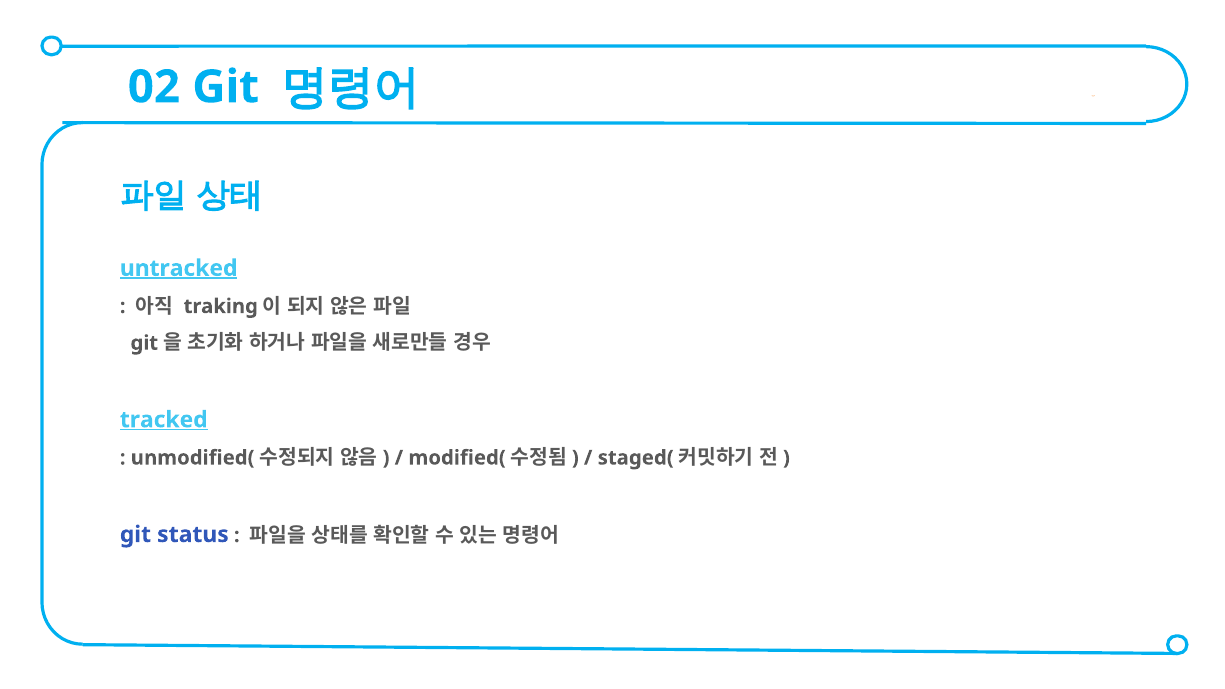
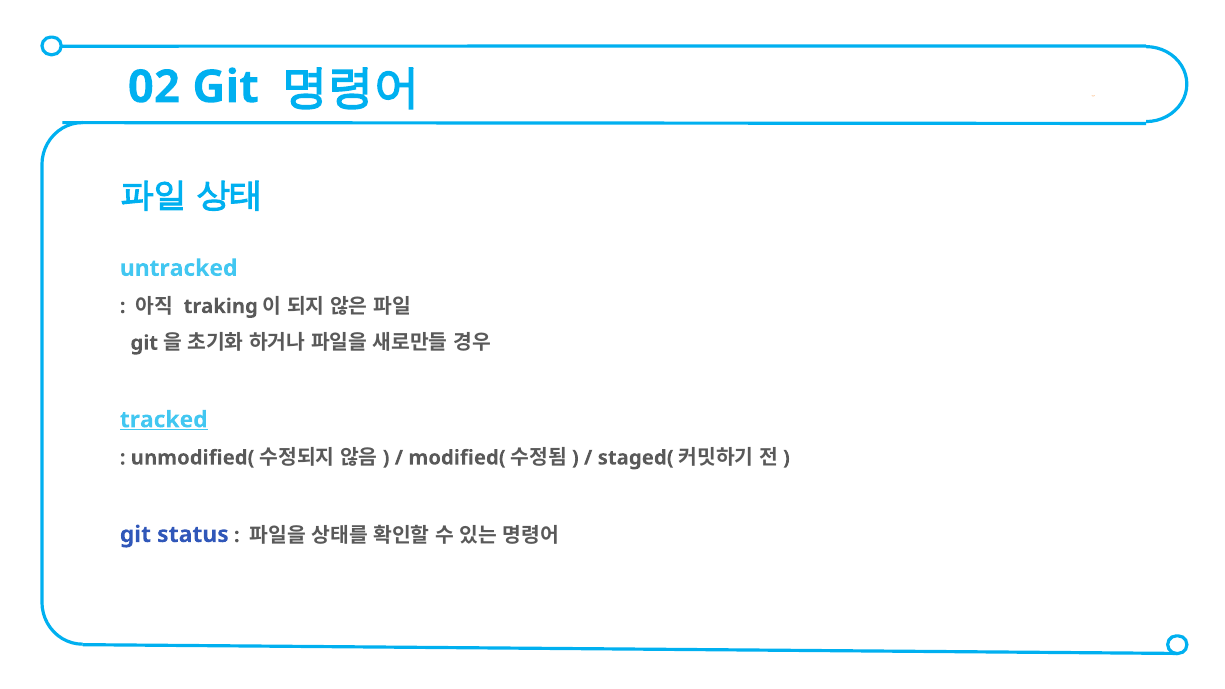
untracked underline: present -> none
